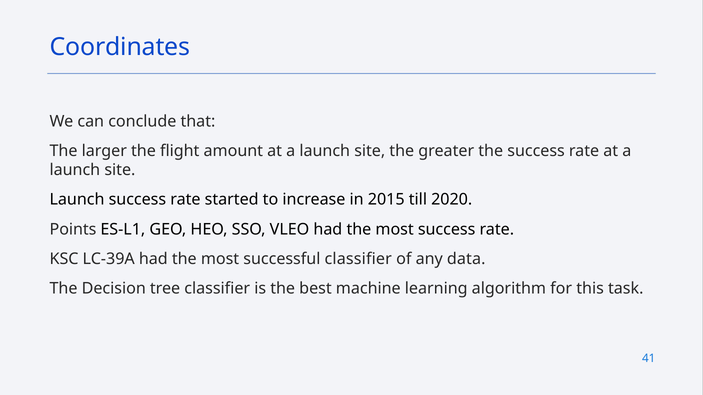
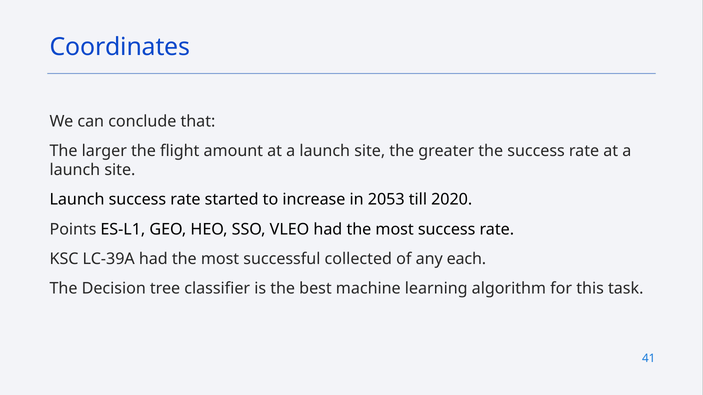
2015: 2015 -> 2053
successful classifier: classifier -> collected
data: data -> each
